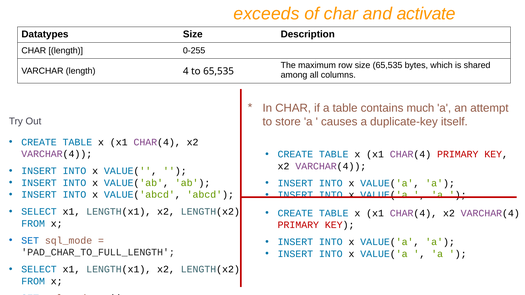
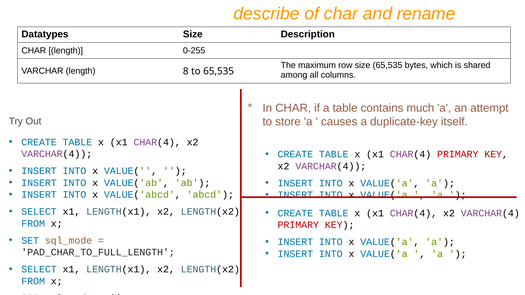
exceeds: exceeds -> describe
activate: activate -> rename
4: 4 -> 8
